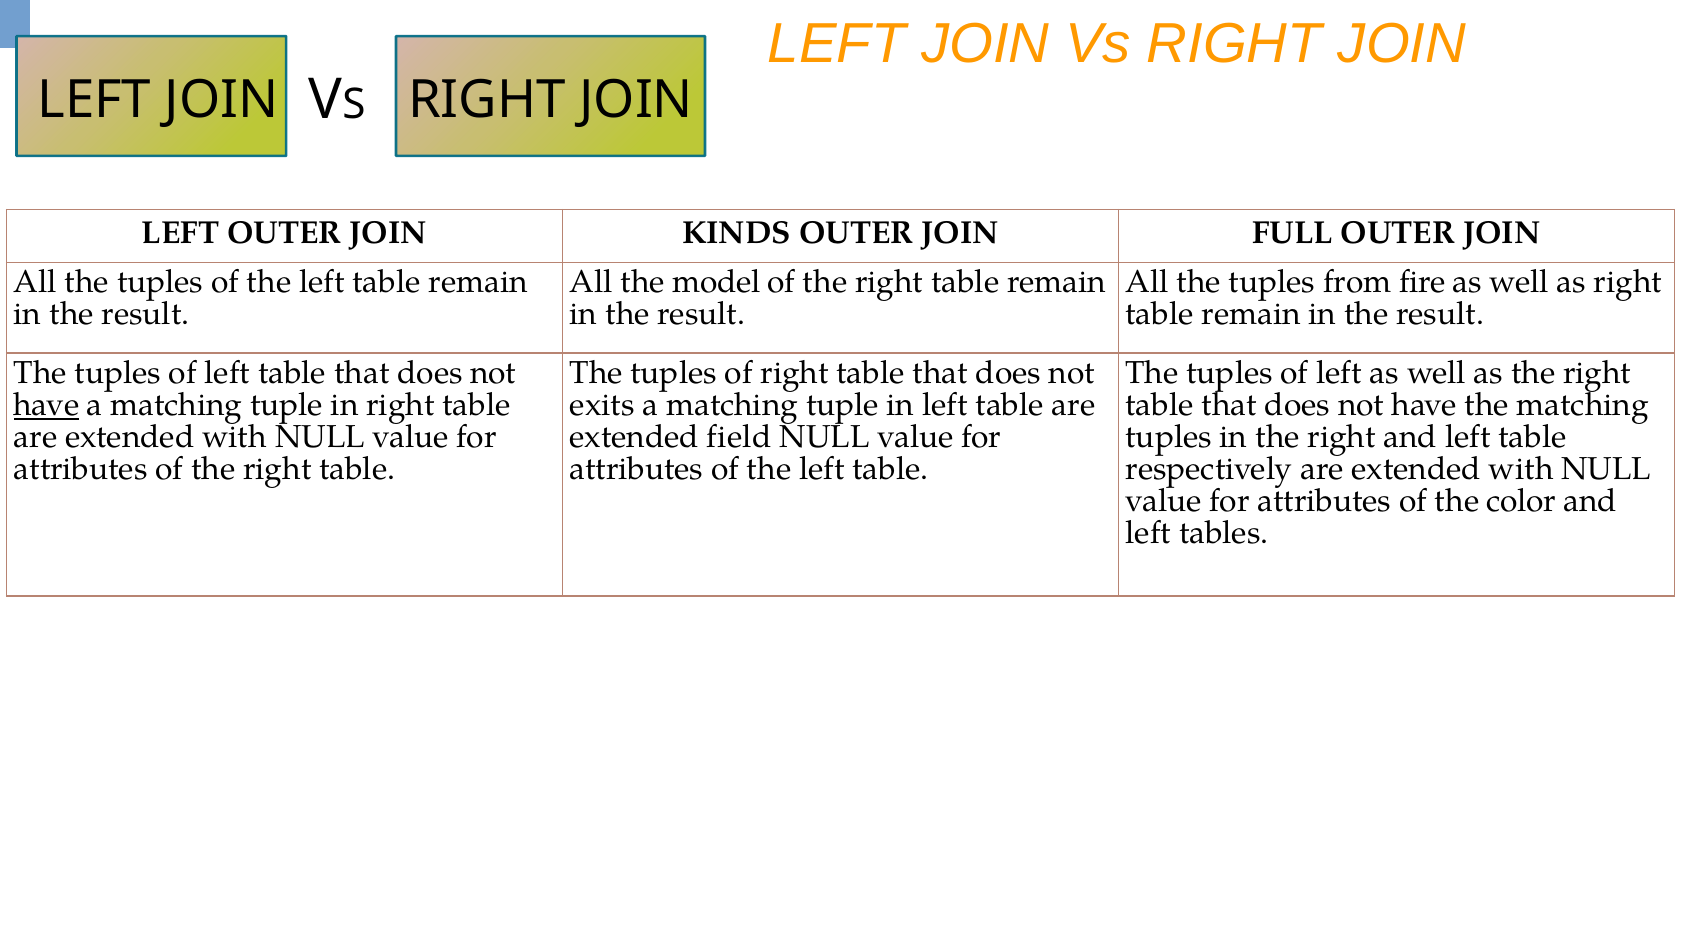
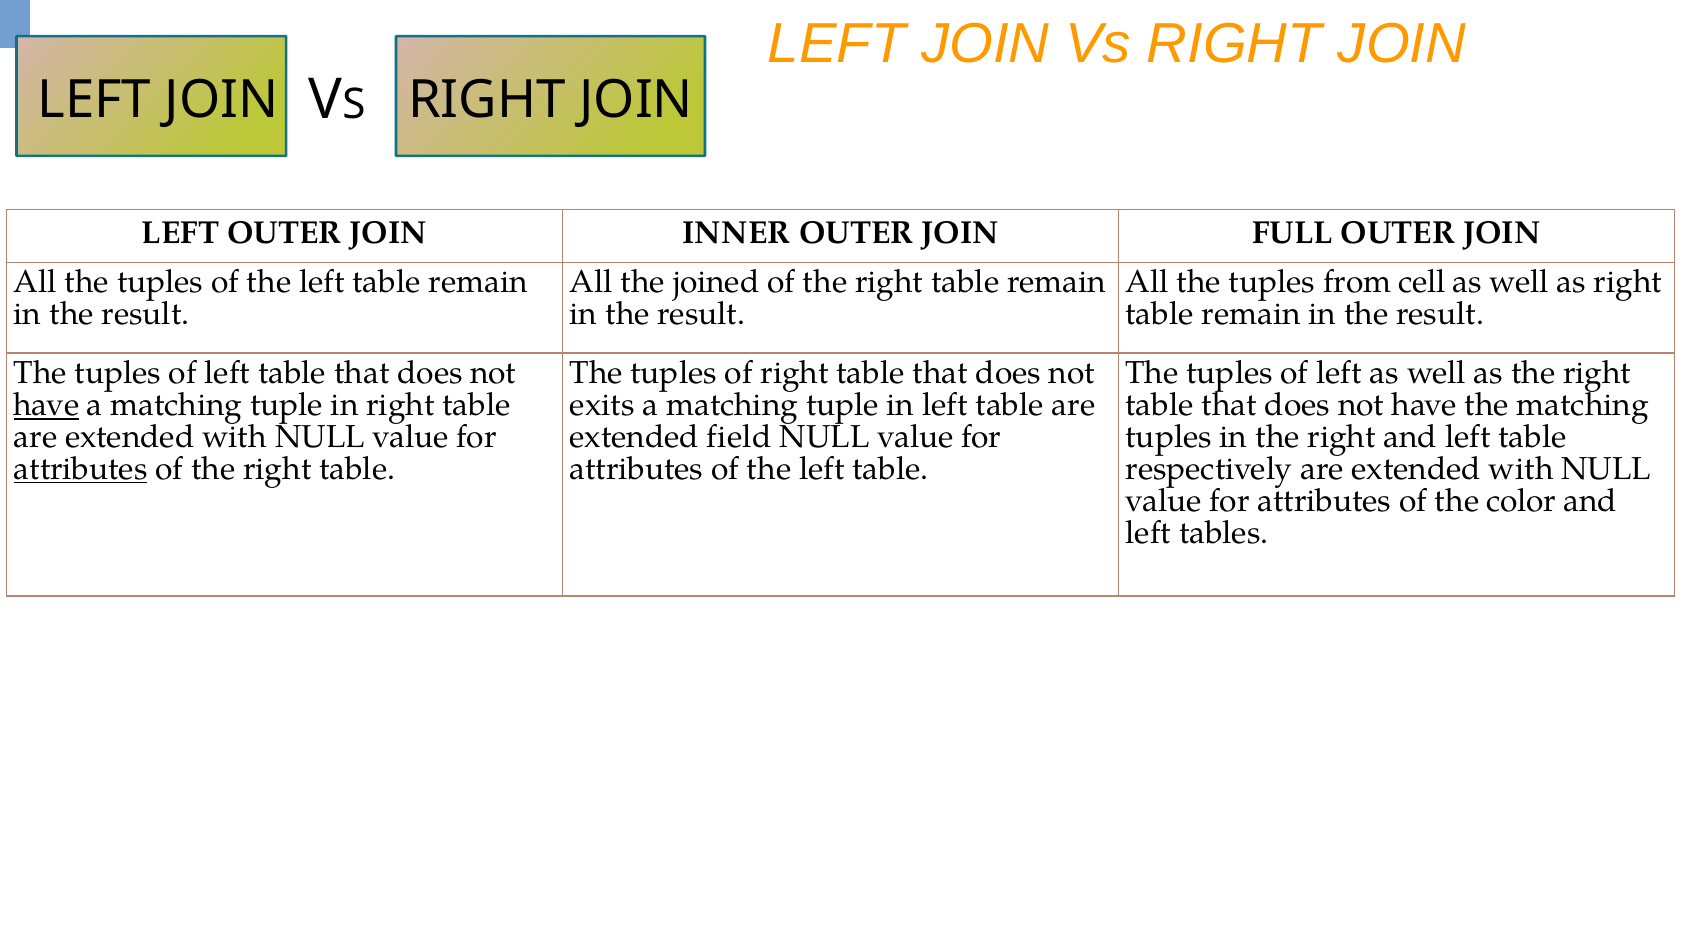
KINDS: KINDS -> INNER
model: model -> joined
fire: fire -> cell
attributes at (81, 469) underline: none -> present
